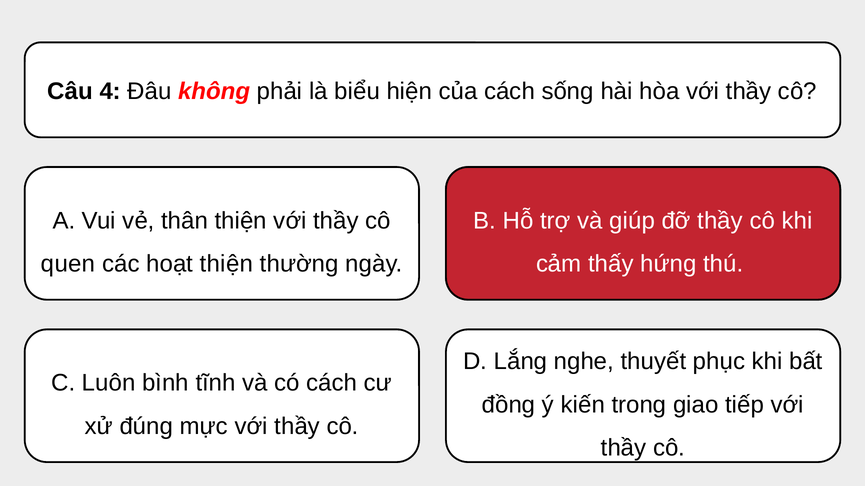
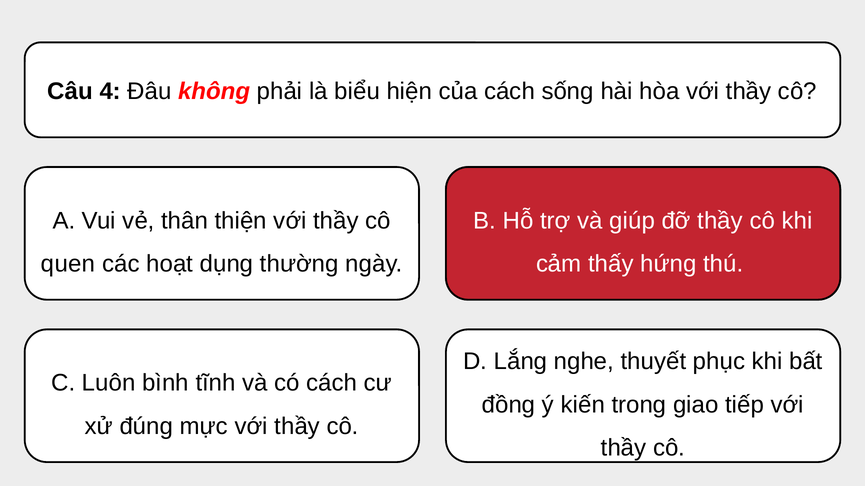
hoạt thiện: thiện -> dụng
